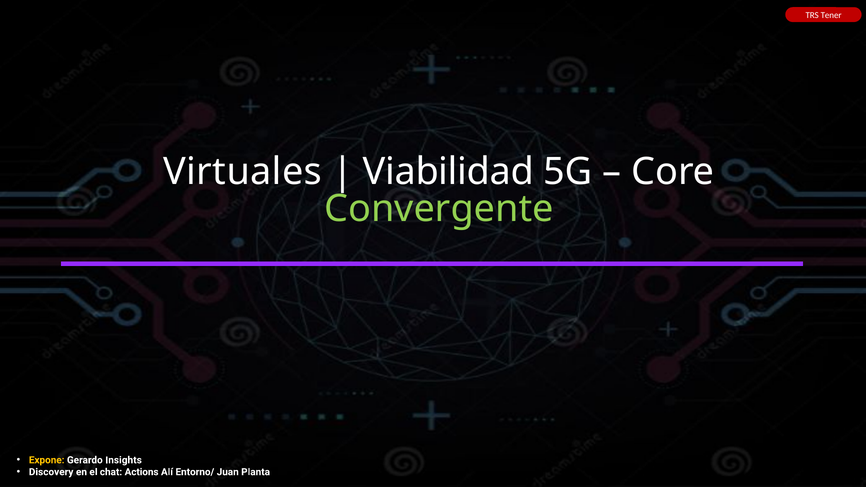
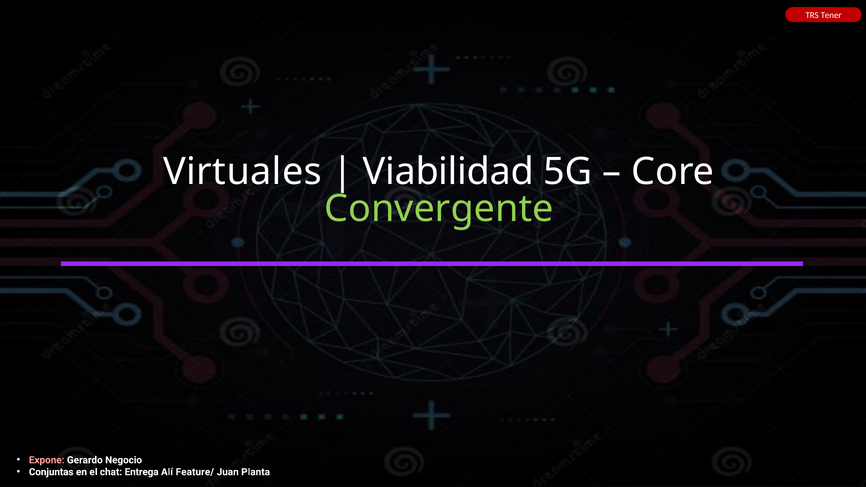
Expone colour: yellow -> pink
Insights: Insights -> Negocio
Discovery: Discovery -> Conjuntas
Actions: Actions -> Entrega
Entorno/: Entorno/ -> Feature/
